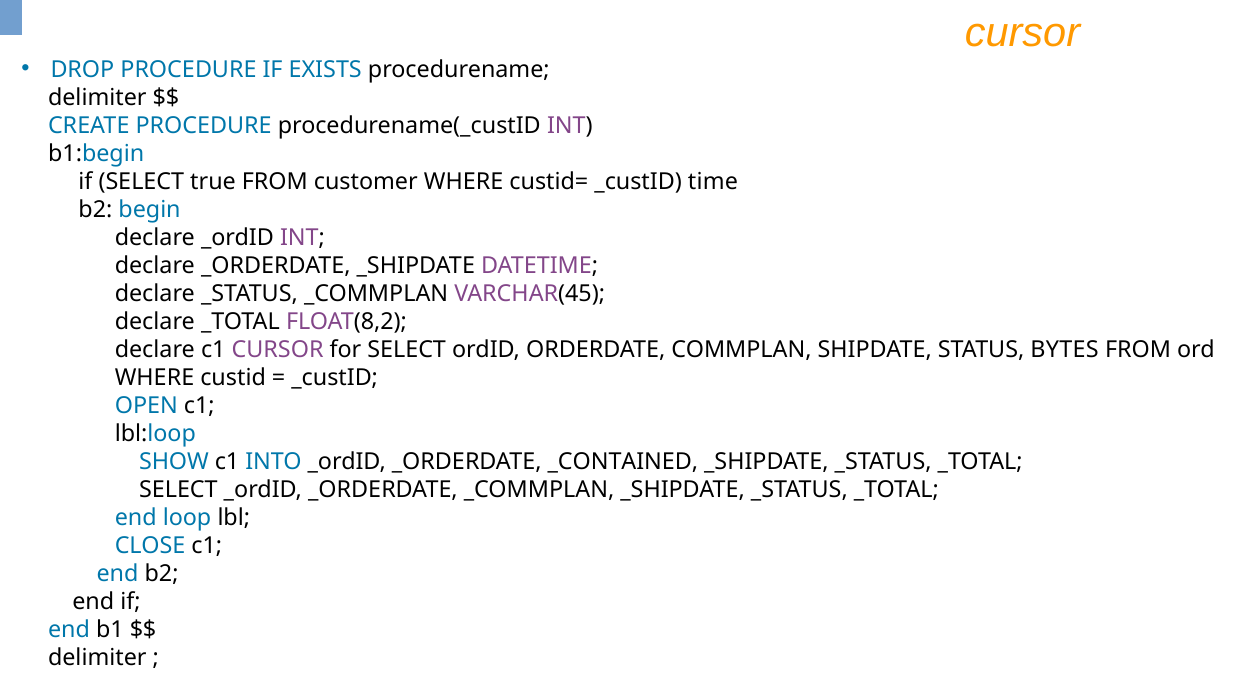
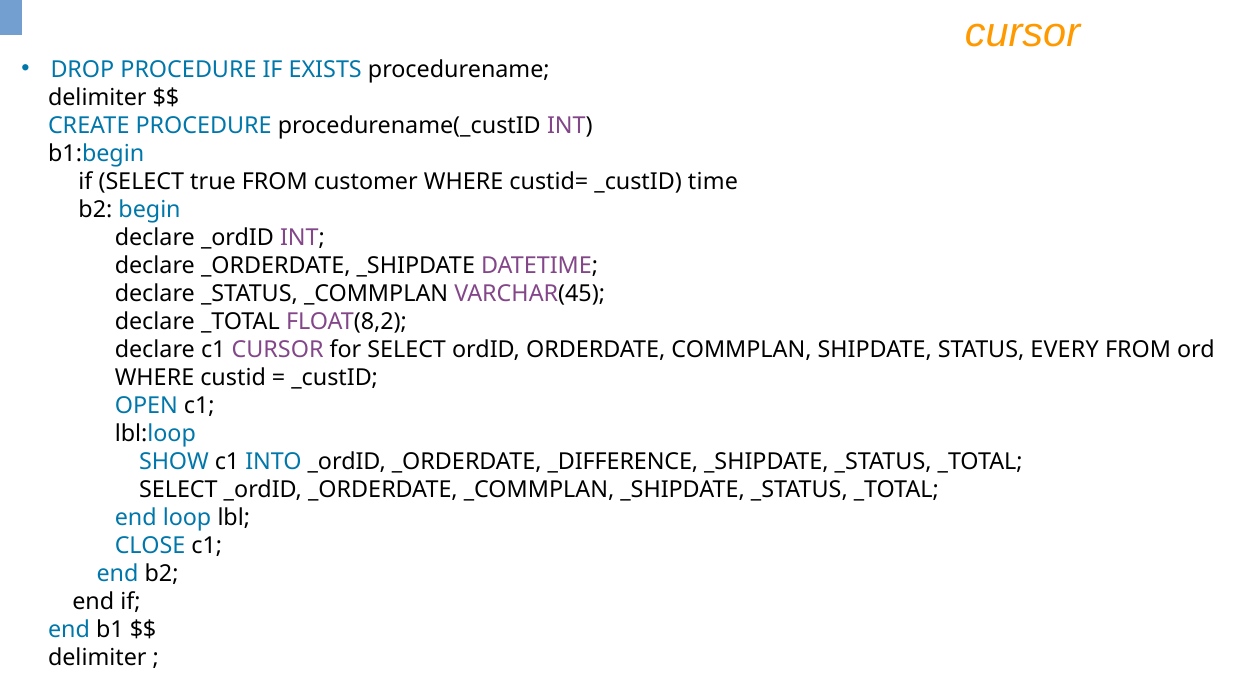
BYTES: BYTES -> EVERY
_CONTAINED: _CONTAINED -> _DIFFERENCE
